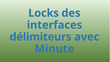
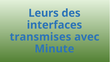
Locks: Locks -> Leurs
délimiteurs: délimiteurs -> transmises
